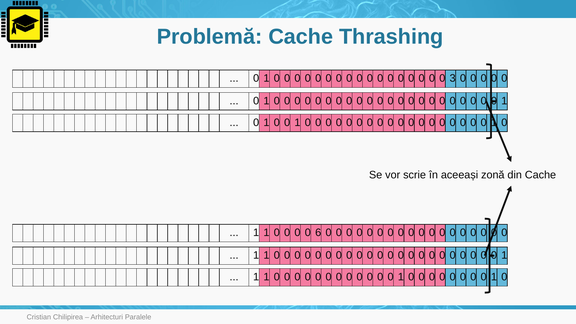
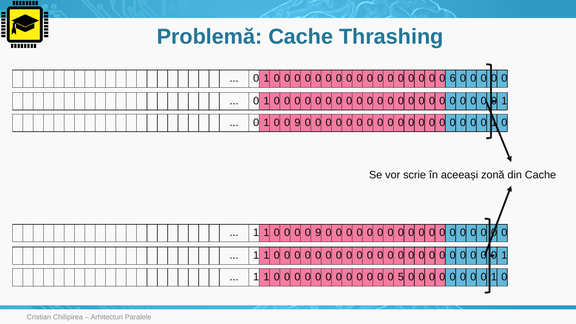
3: 3 -> 6
1 0 0 1: 1 -> 9
0 0 0 6: 6 -> 9
1 at (401, 277): 1 -> 5
